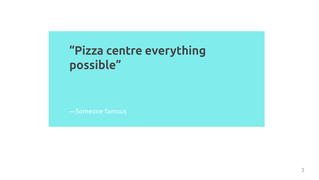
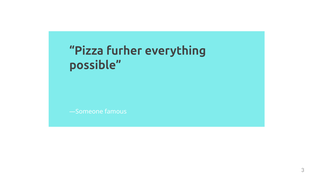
centre: centre -> furher
